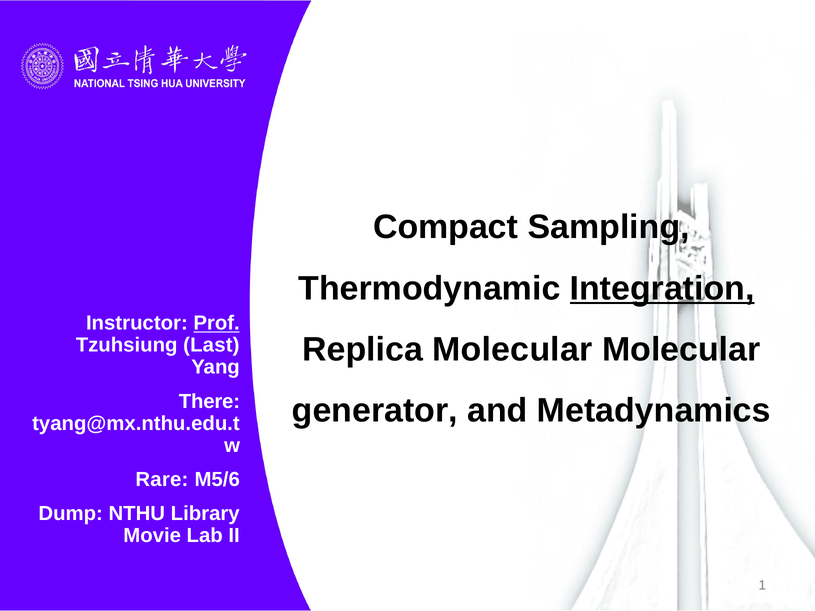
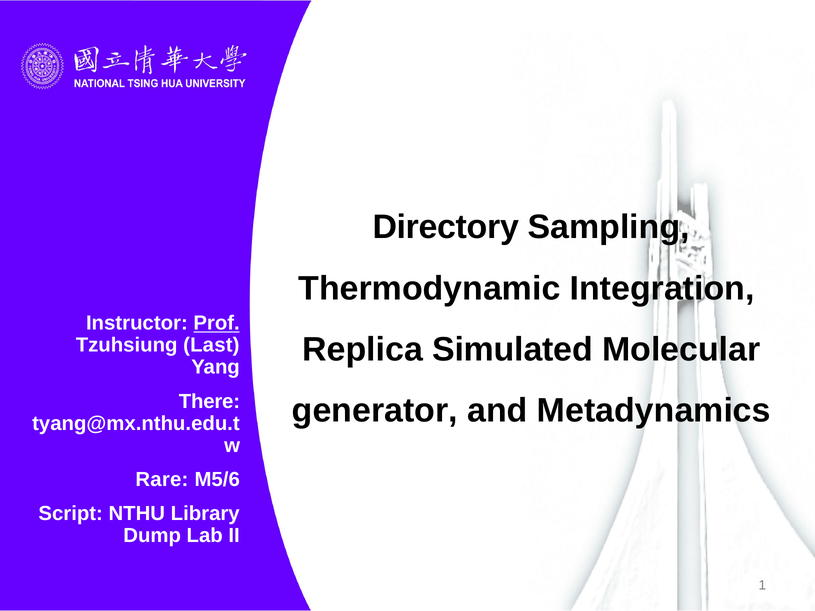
Compact: Compact -> Directory
Integration underline: present -> none
Replica Molecular: Molecular -> Simulated
Dump: Dump -> Script
Movie: Movie -> Dump
